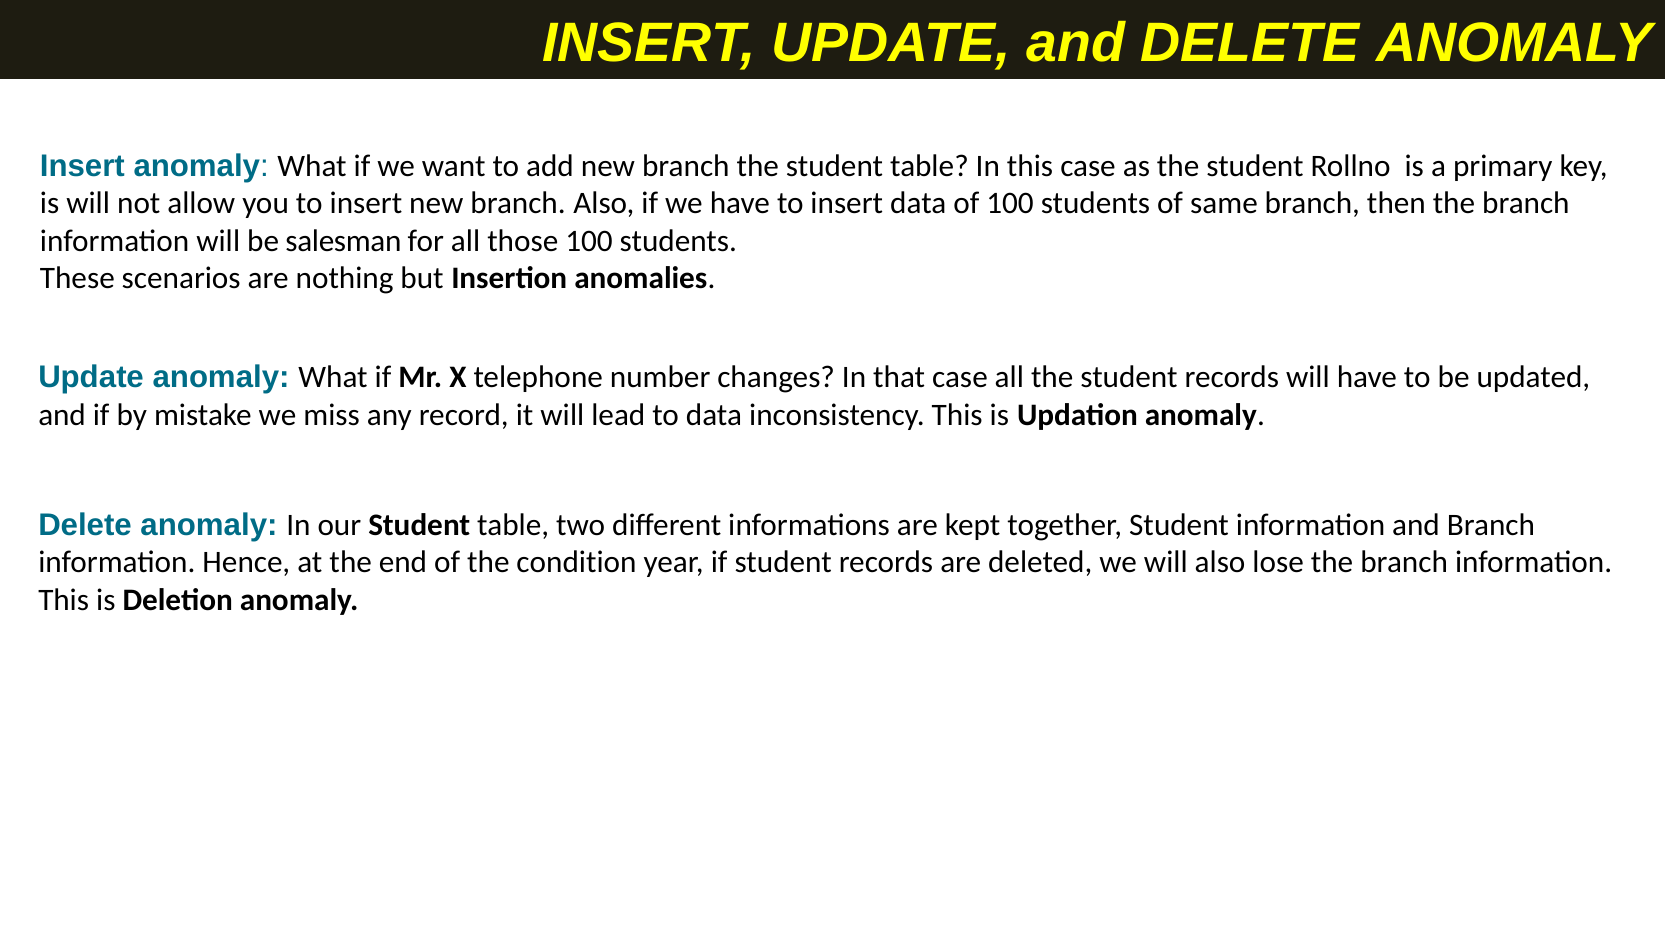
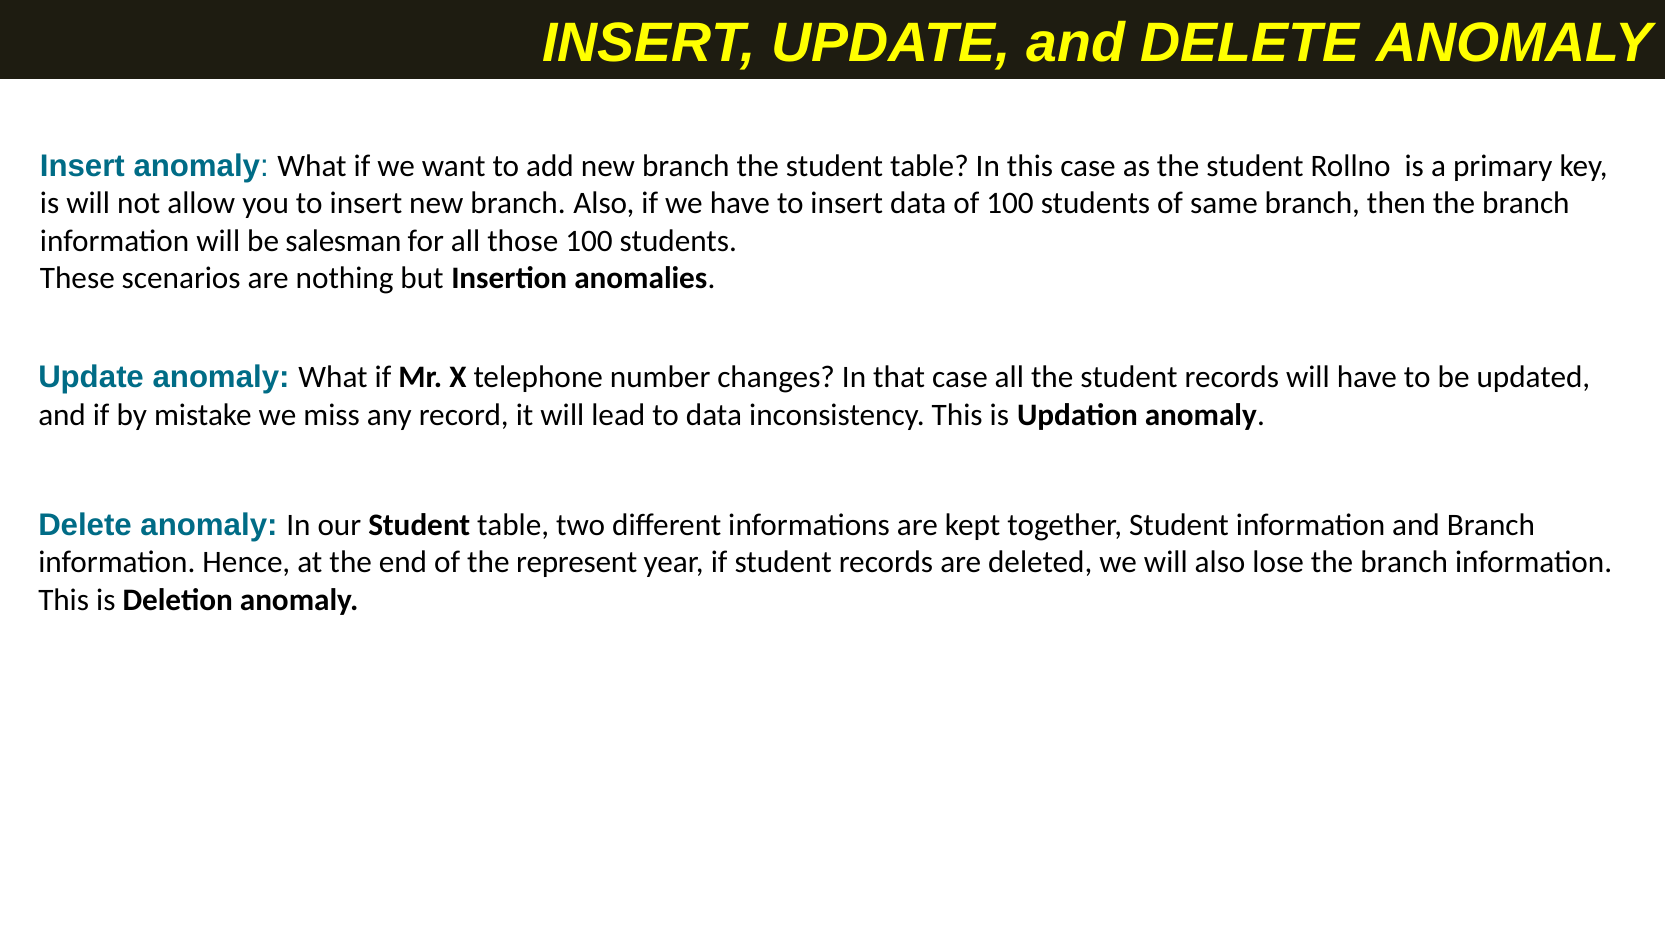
condition: condition -> represent
